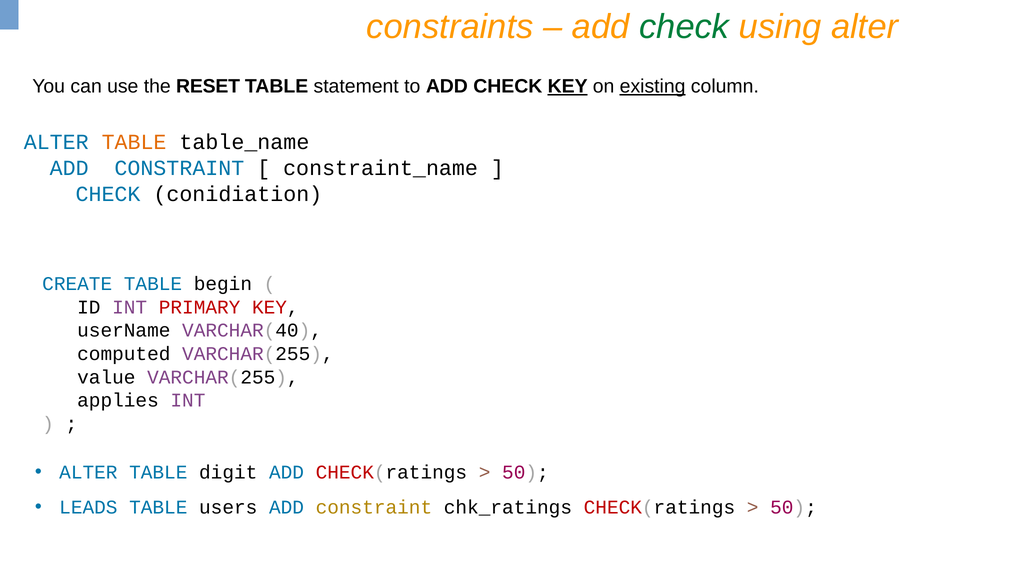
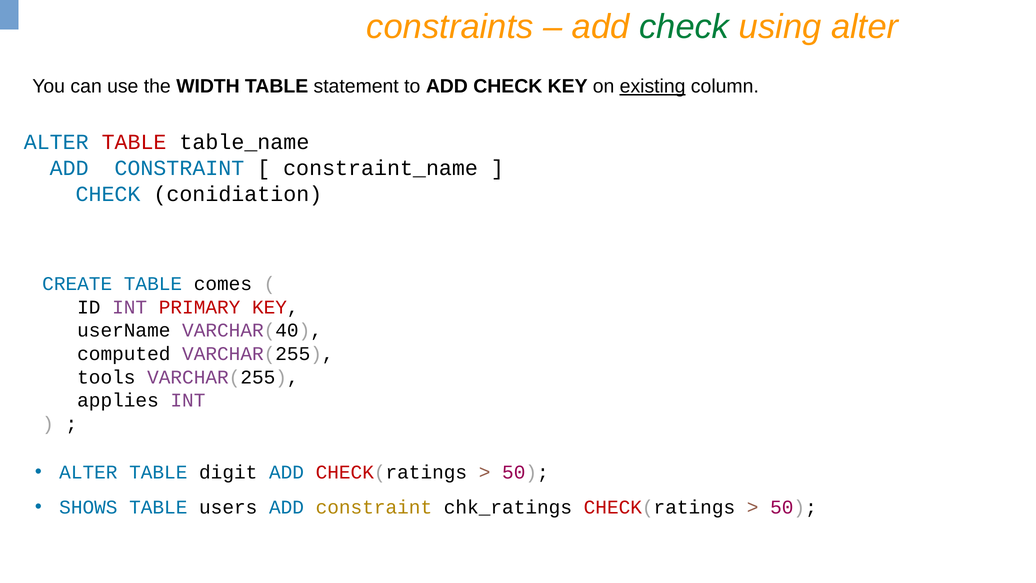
RESET: RESET -> WIDTH
KEY at (568, 86) underline: present -> none
TABLE at (134, 142) colour: orange -> red
begin: begin -> comes
value: value -> tools
LEADS: LEADS -> SHOWS
